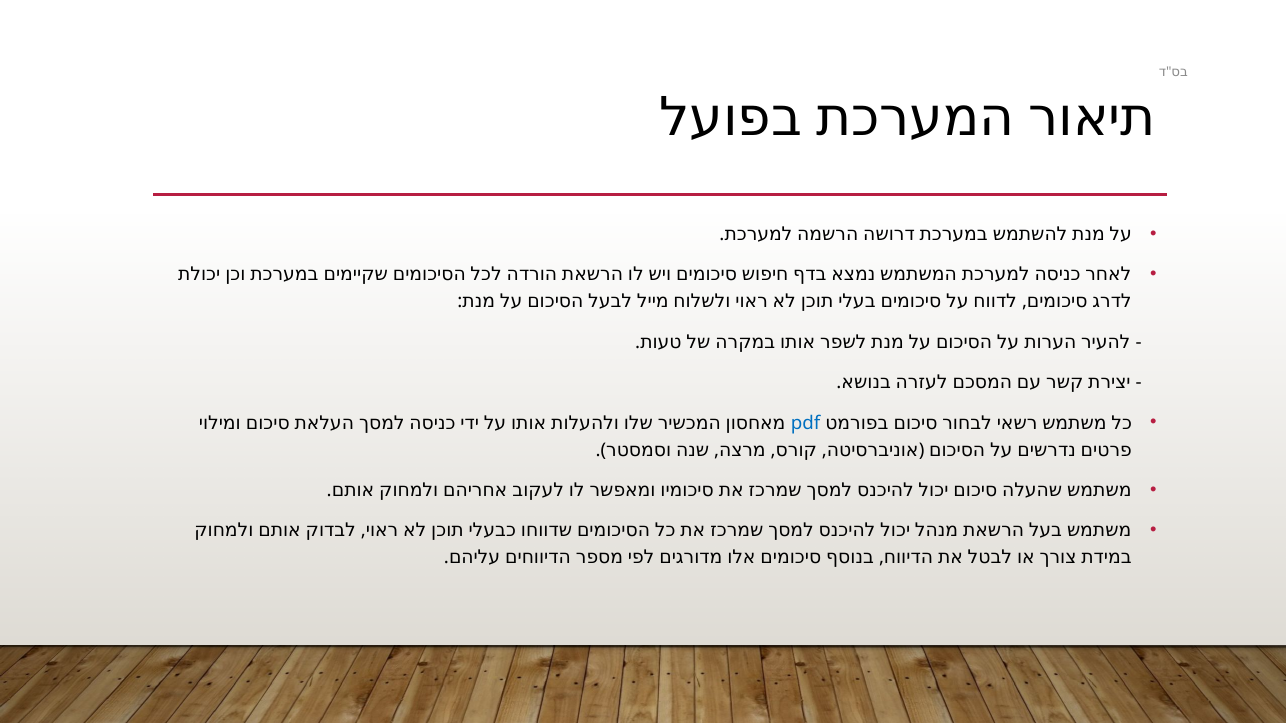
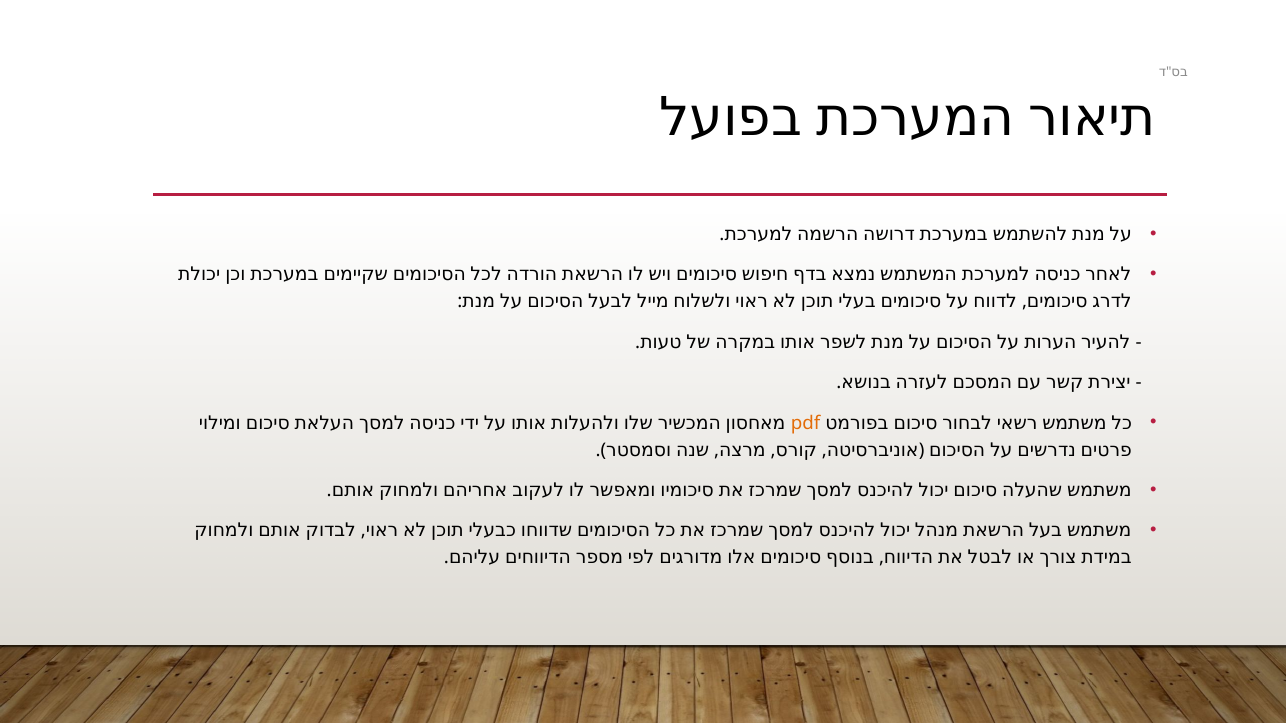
pdf colour: blue -> orange
